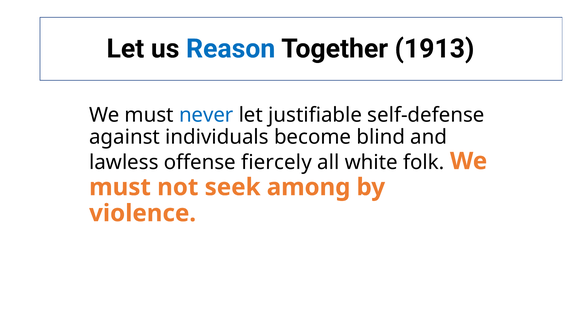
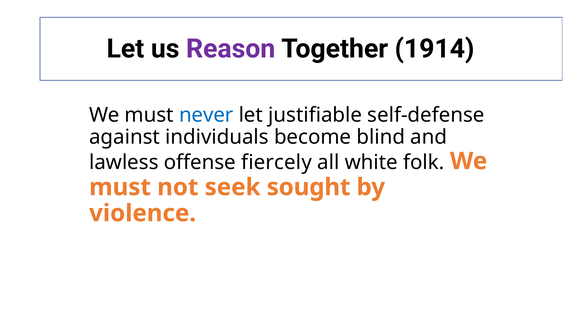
Reason colour: blue -> purple
1913: 1913 -> 1914
among: among -> sought
